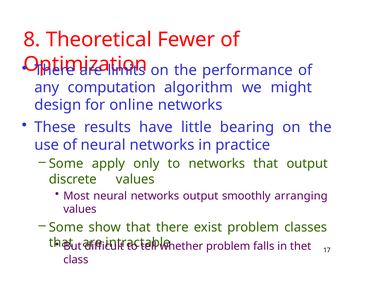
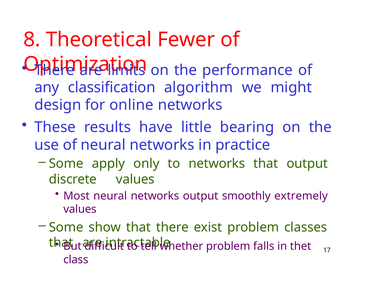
computation: computation -> classification
arranging: arranging -> extremely
